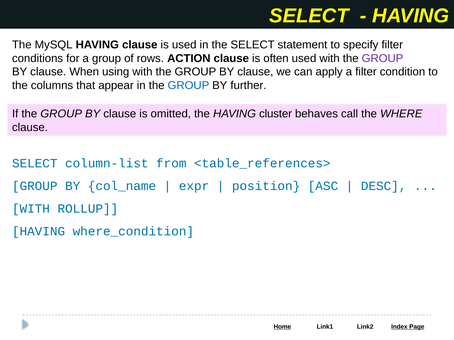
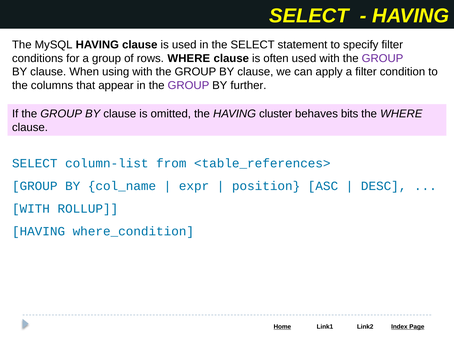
rows ACTION: ACTION -> WHERE
GROUP at (188, 86) colour: blue -> purple
call: call -> bits
